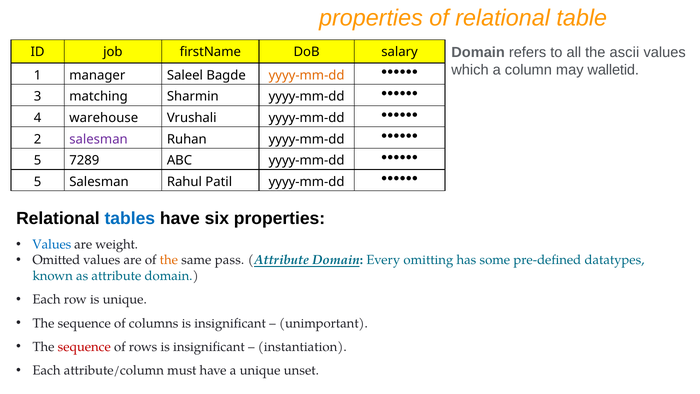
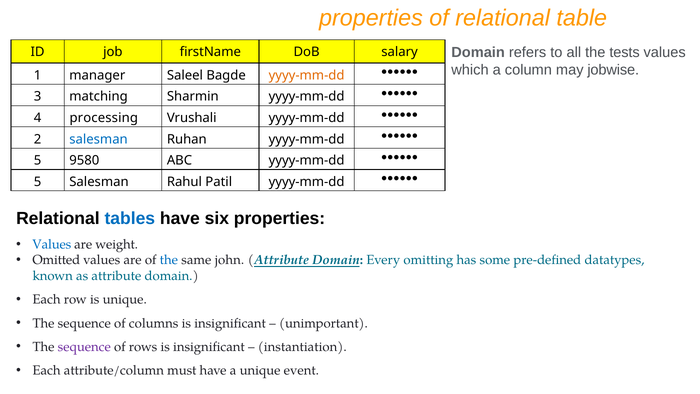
ascii: ascii -> tests
walletid: walletid -> jobwise
warehouse: warehouse -> processing
salesman at (99, 139) colour: purple -> blue
7289: 7289 -> 9580
the at (169, 260) colour: orange -> blue
pass: pass -> john
sequence at (84, 347) colour: red -> purple
unset: unset -> event
